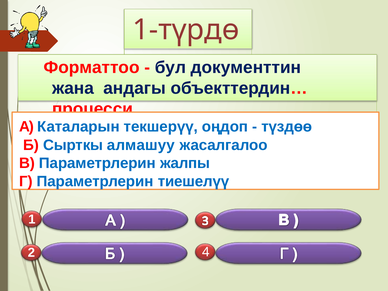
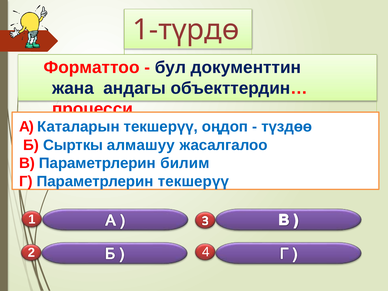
жалпы: жалпы -> билим
Параметрлерин тиешелүү: тиешелүү -> текшерүү
